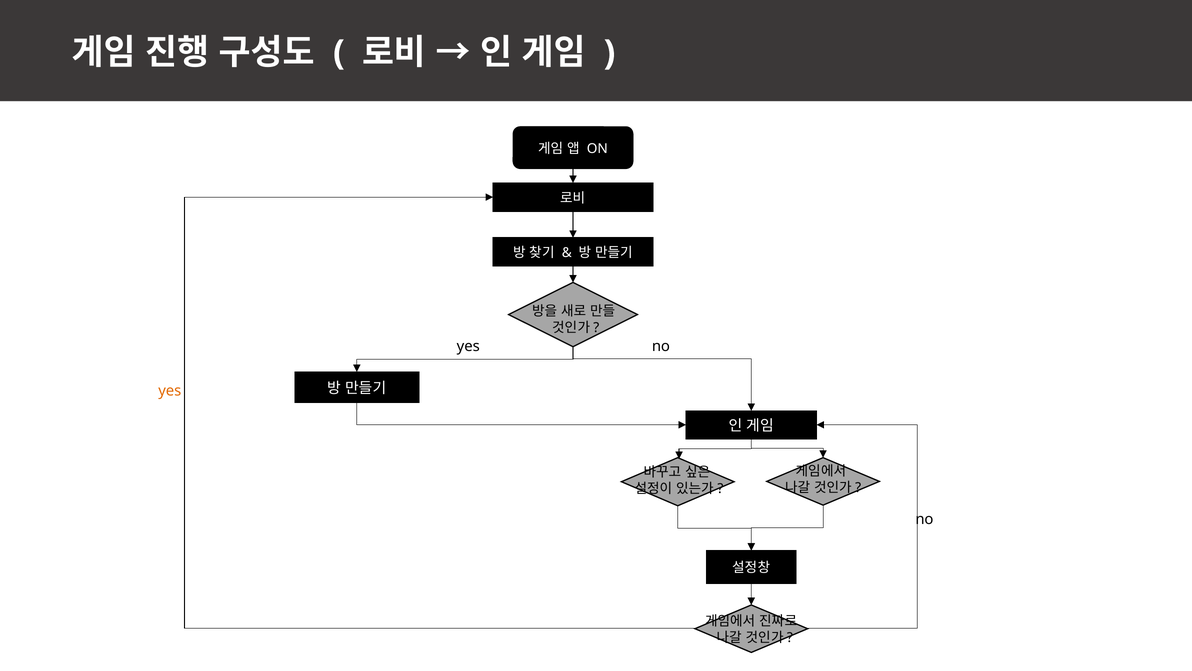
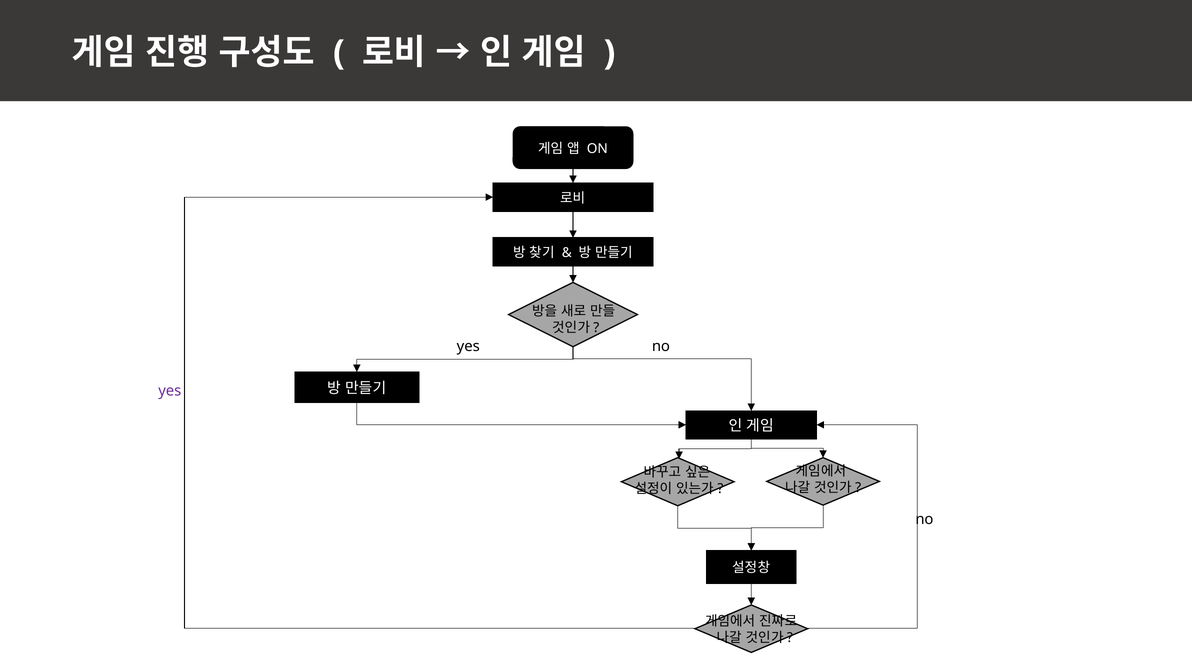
yes at (170, 391) colour: orange -> purple
